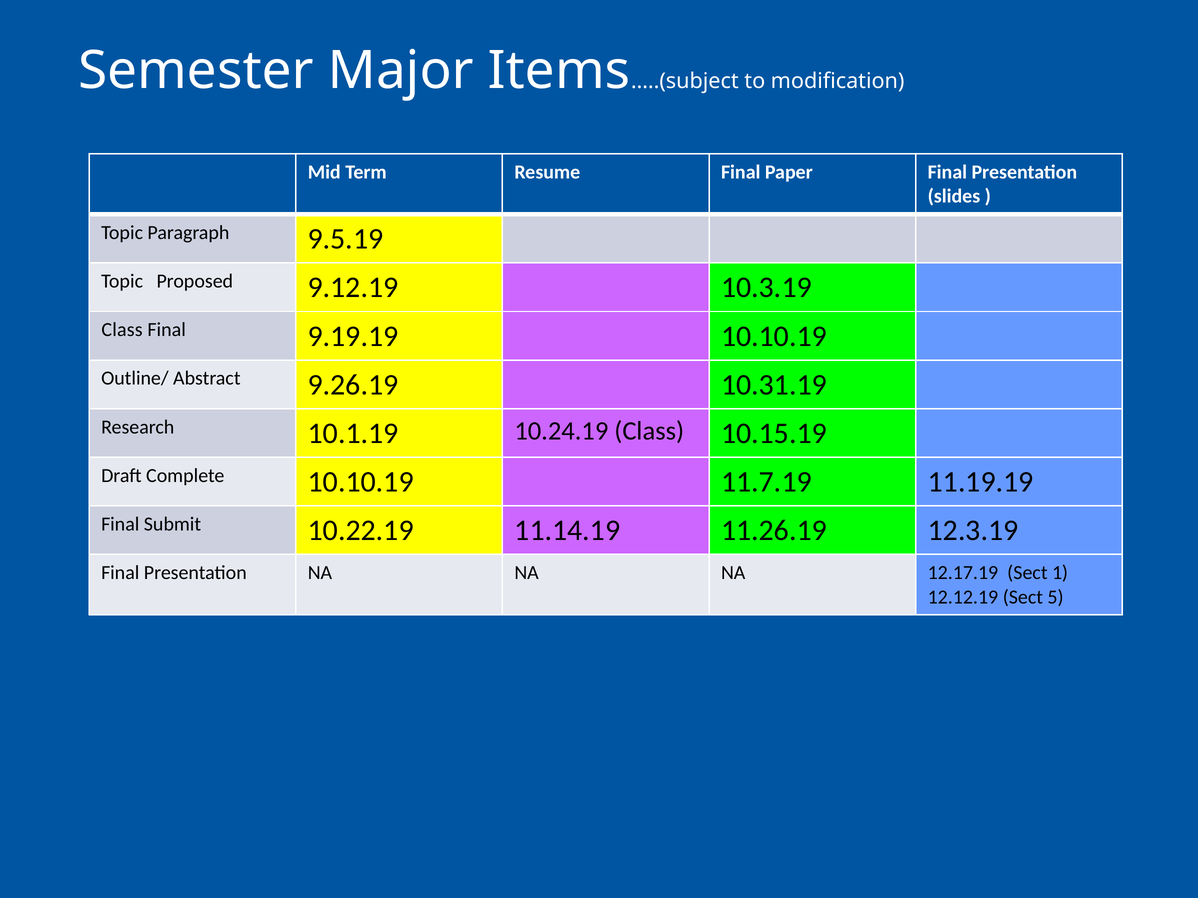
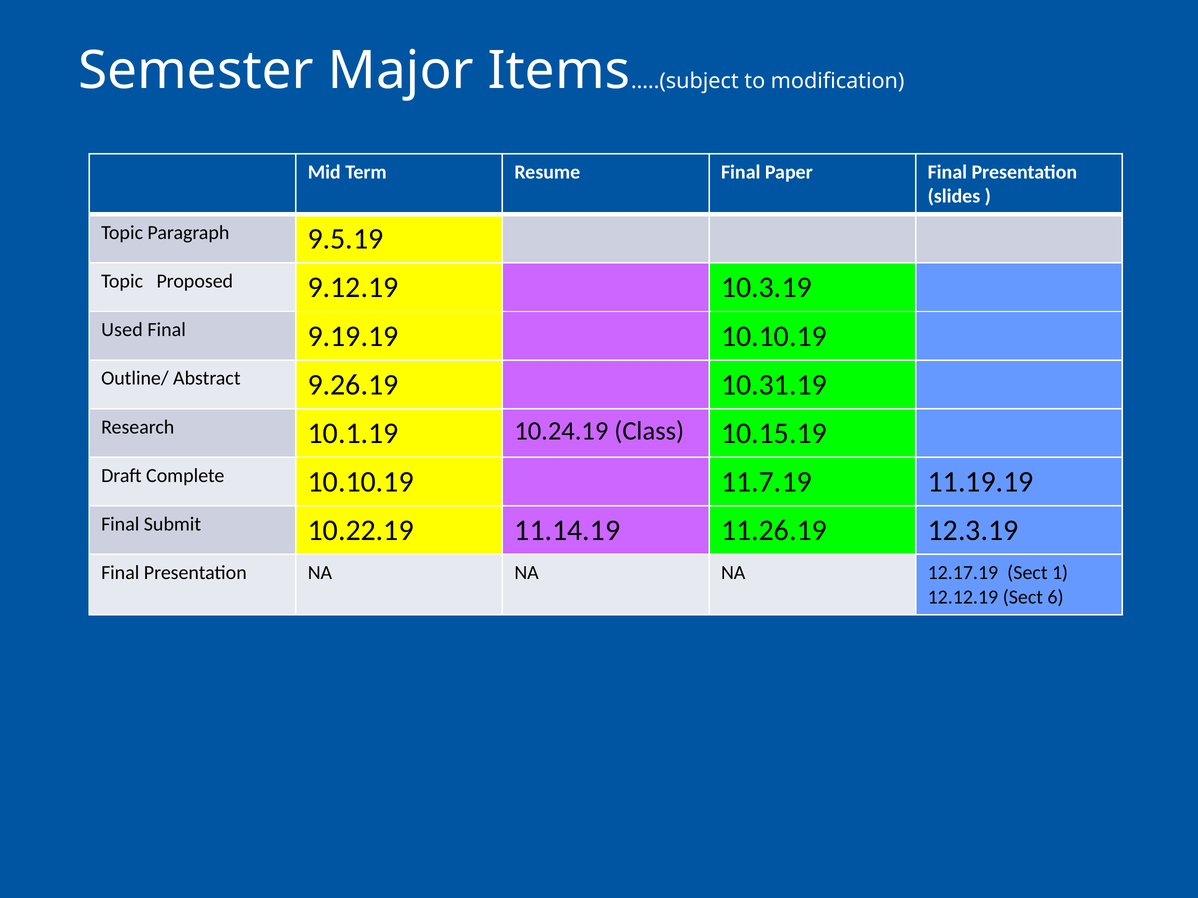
Class at (122, 330): Class -> Used
5: 5 -> 6
